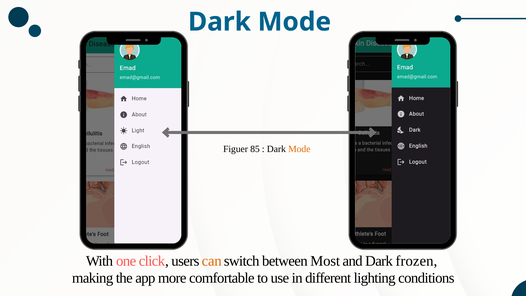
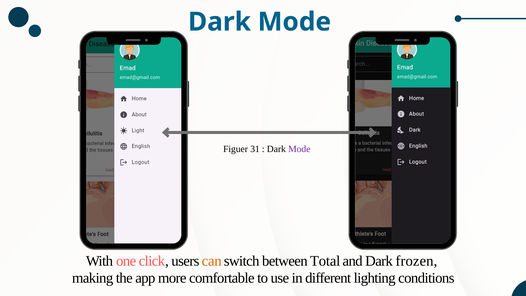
85: 85 -> 31
Mode at (299, 149) colour: orange -> purple
Most: Most -> Total
